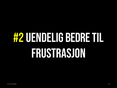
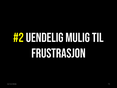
BEDRE: BEDRE -> MULIG
